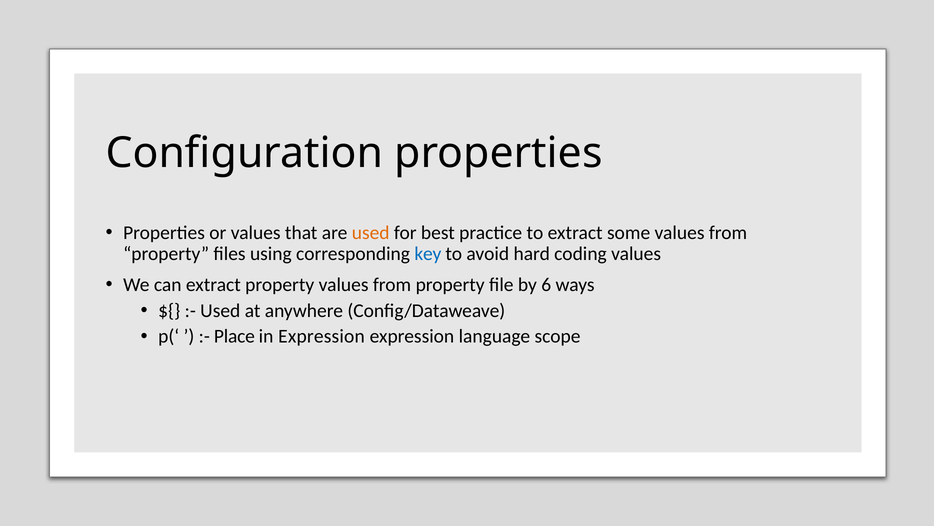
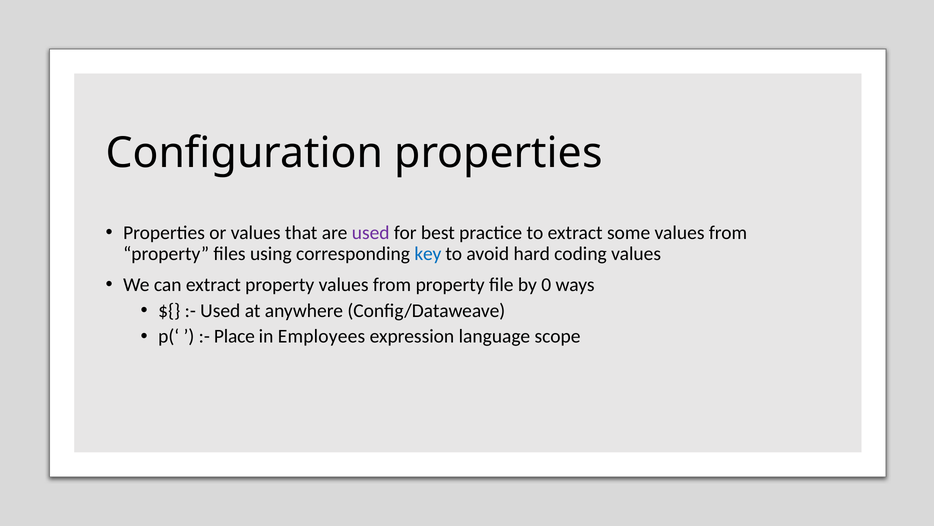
used at (371, 233) colour: orange -> purple
6: 6 -> 0
in Expression: Expression -> Employees
